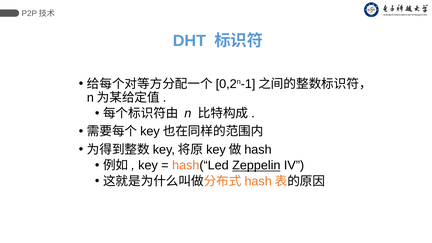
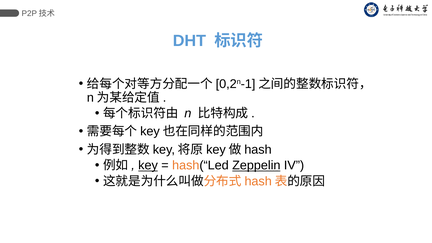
key at (148, 165) underline: none -> present
